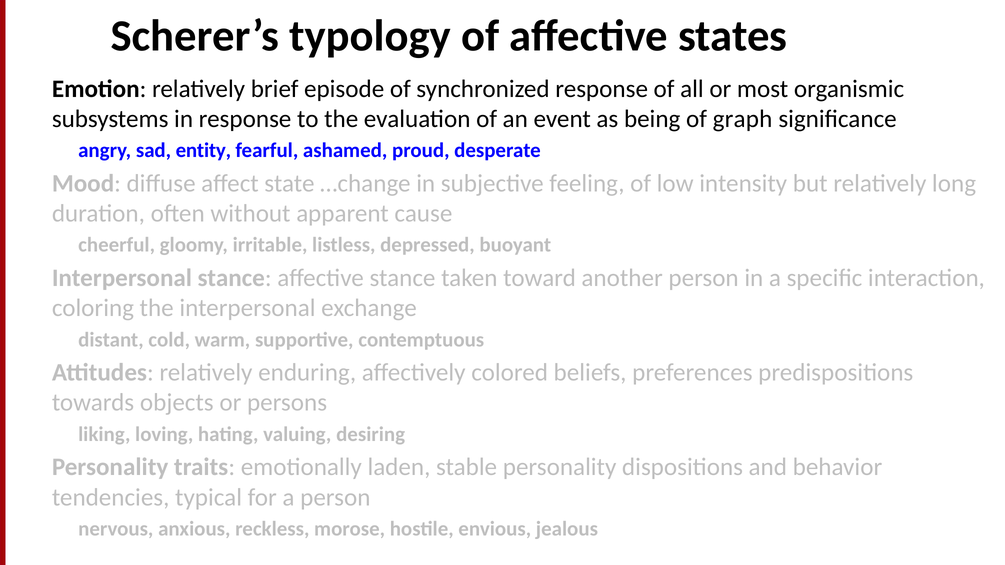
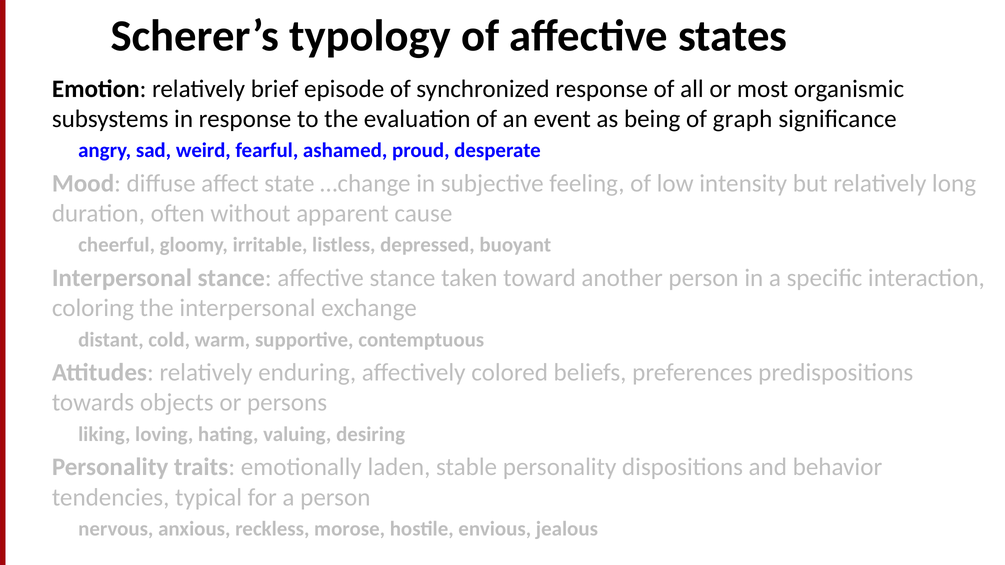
entity: entity -> weird
